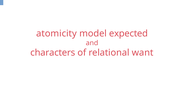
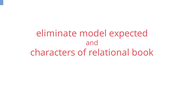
atomicity: atomicity -> eliminate
want: want -> book
